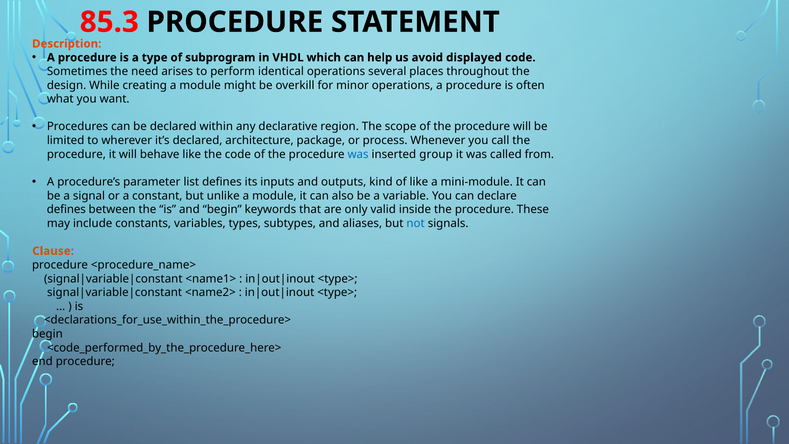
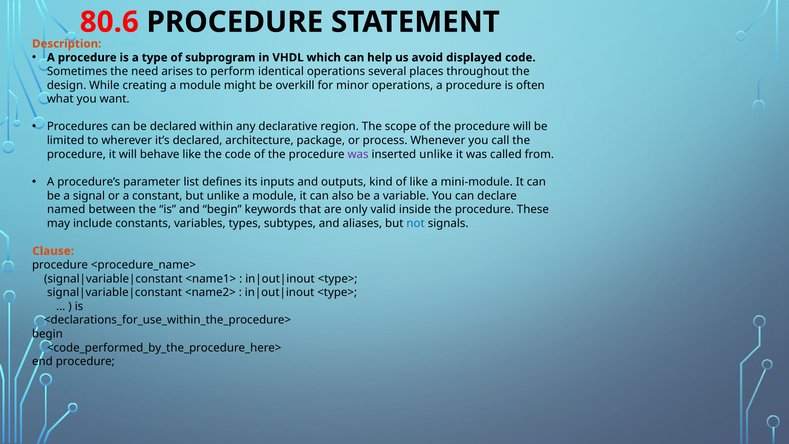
85.3: 85.3 -> 80.6
was at (358, 154) colour: blue -> purple
inserted group: group -> unlike
defines at (66, 210): defines -> named
